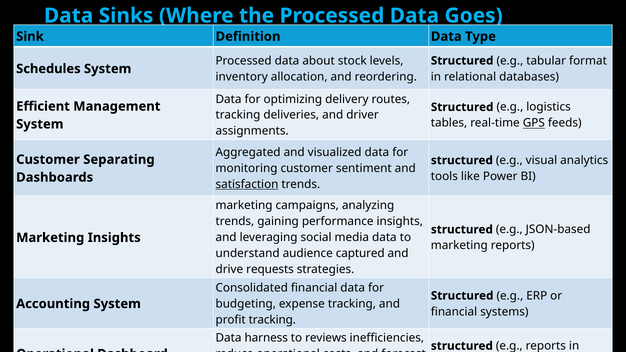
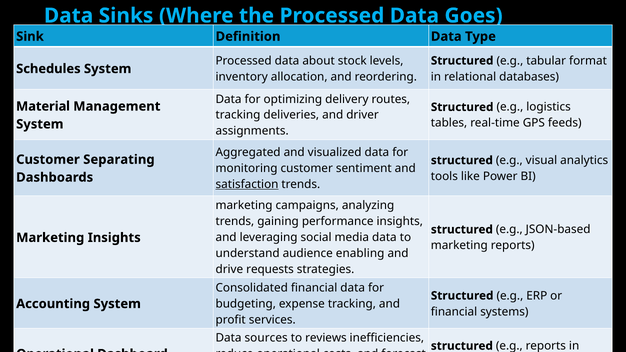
Efficient: Efficient -> Material
GPS underline: present -> none
captured: captured -> enabling
profit tracking: tracking -> services
harness: harness -> sources
